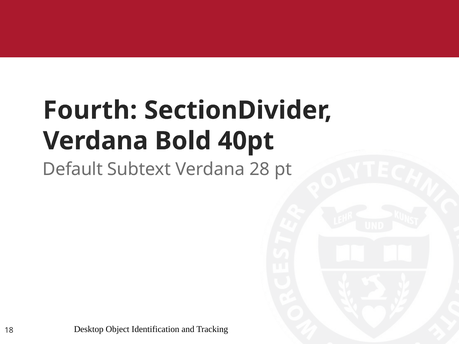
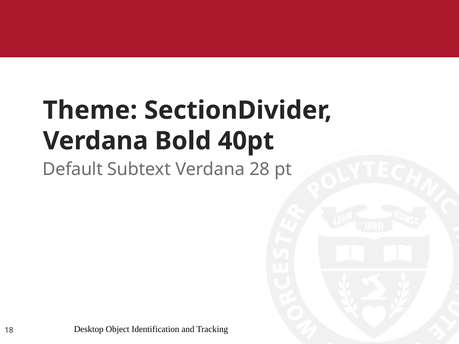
Fourth: Fourth -> Theme
